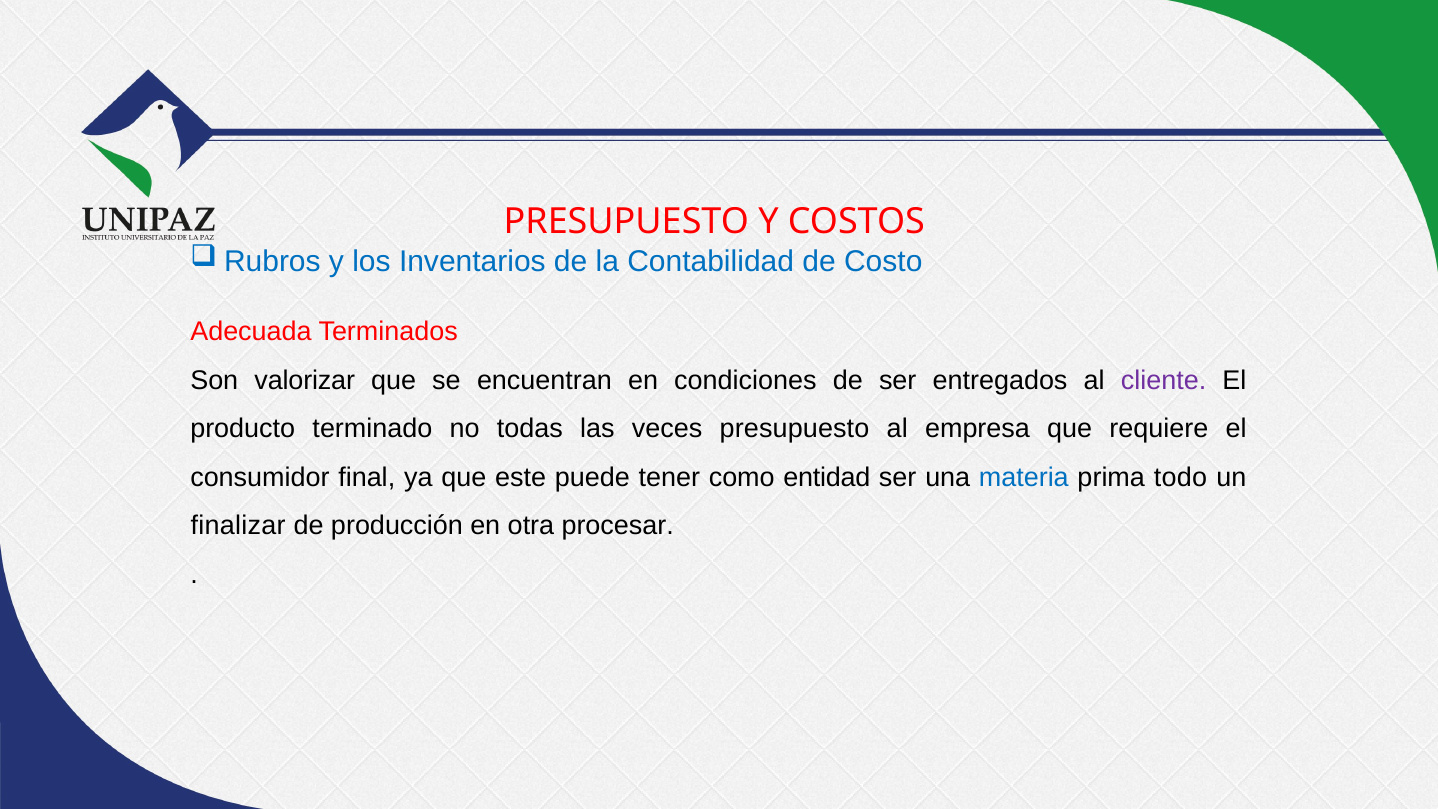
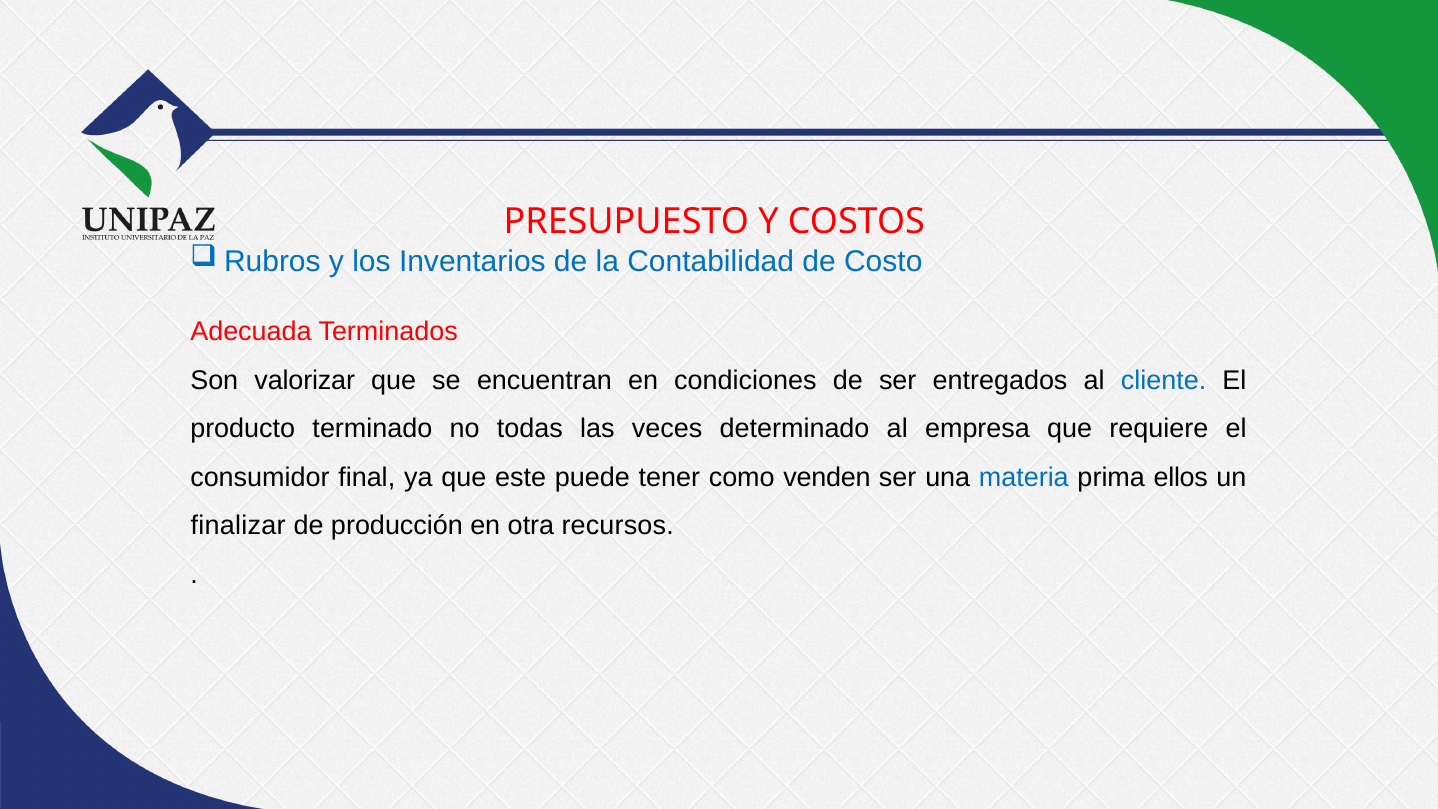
cliente colour: purple -> blue
veces presupuesto: presupuesto -> determinado
entidad: entidad -> venden
todo: todo -> ellos
procesar: procesar -> recursos
